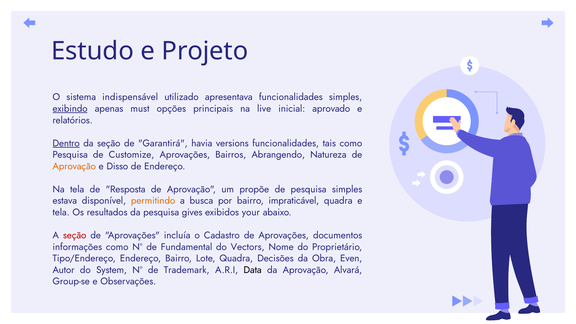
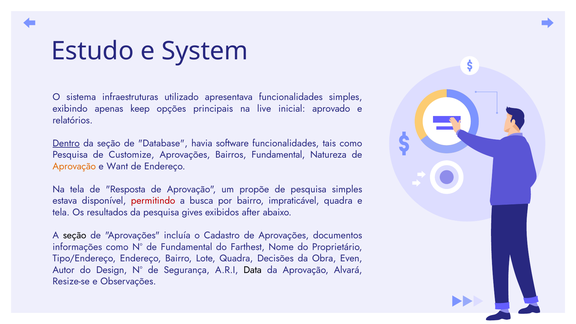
Projeto: Projeto -> System
indispensável: indispensável -> infraestruturas
exibindo underline: present -> none
must: must -> keep
Garantirá: Garantirá -> Database
versions: versions -> software
Bairros Abrangendo: Abrangendo -> Fundamental
Disso: Disso -> Want
permitindo colour: orange -> red
your: your -> after
seção at (75, 235) colour: red -> black
Vectors: Vectors -> Farthest
System: System -> Design
Trademark: Trademark -> Segurança
Group-se: Group-se -> Resize-se
